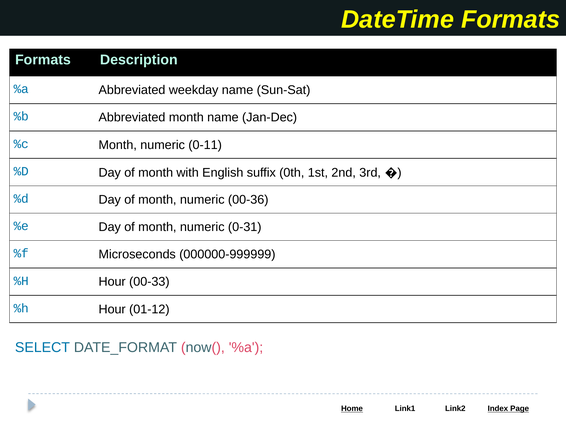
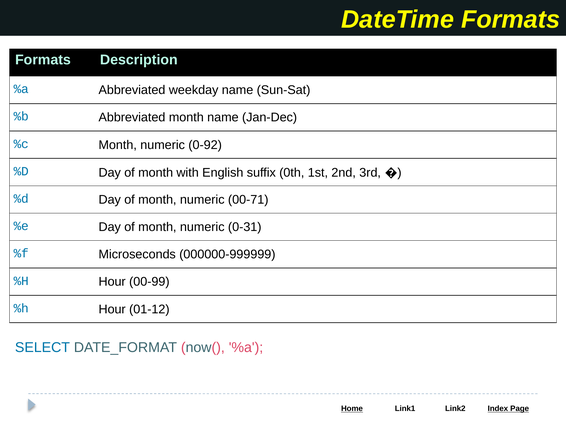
0-11: 0-11 -> 0-92
00-36: 00-36 -> 00-71
00-33: 00-33 -> 00-99
